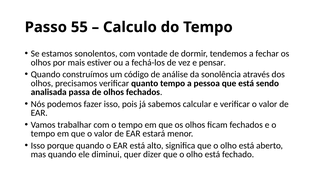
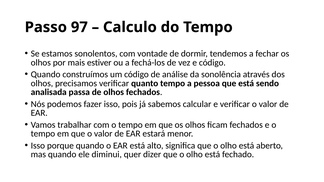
55: 55 -> 97
e pensar: pensar -> código
